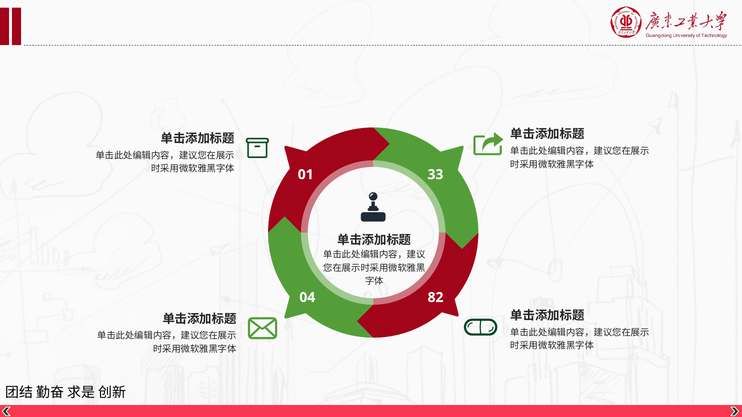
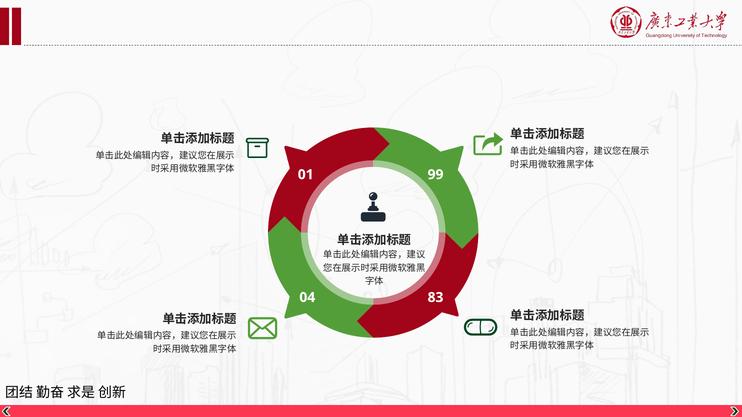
33: 33 -> 99
82: 82 -> 83
